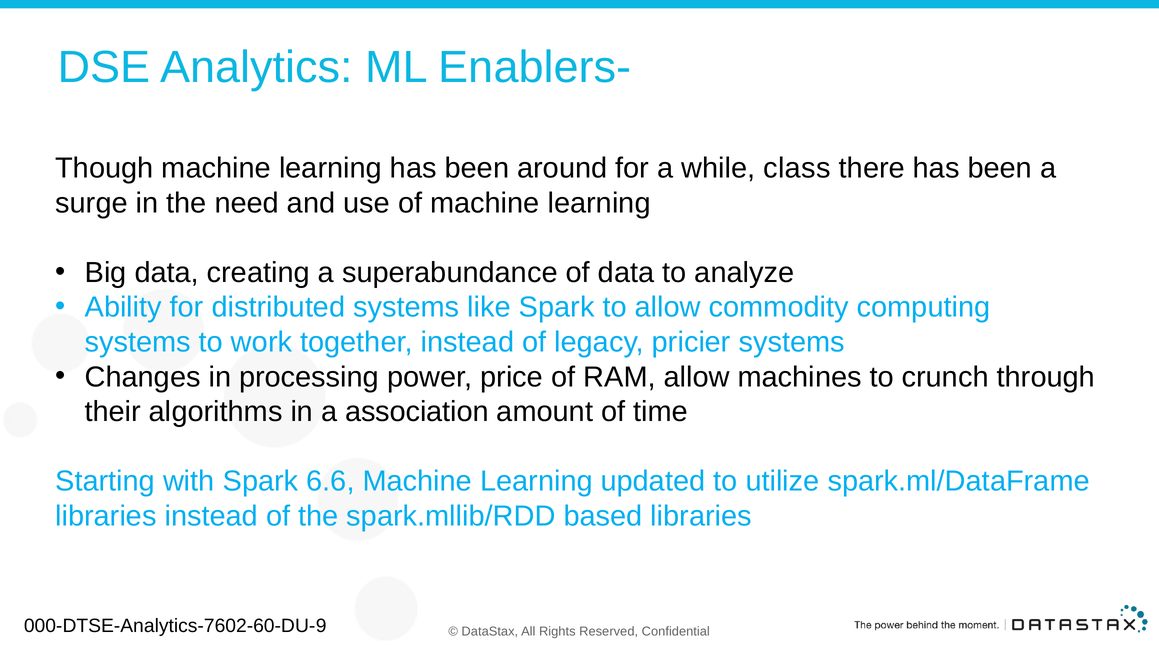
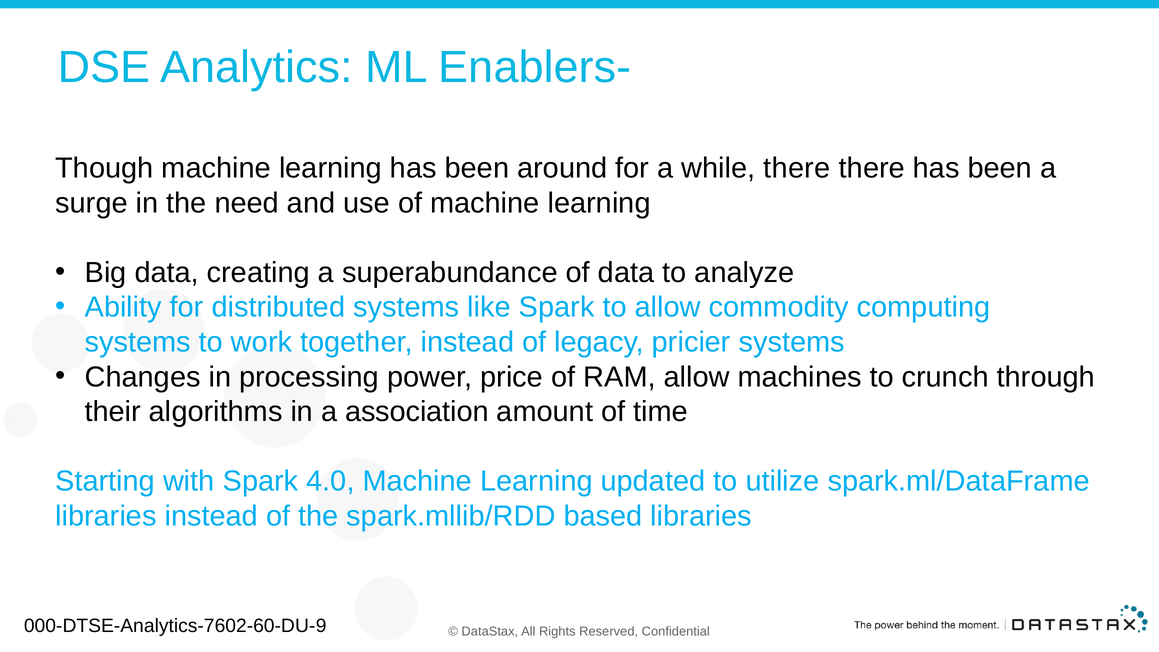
while class: class -> there
6.6: 6.6 -> 4.0
